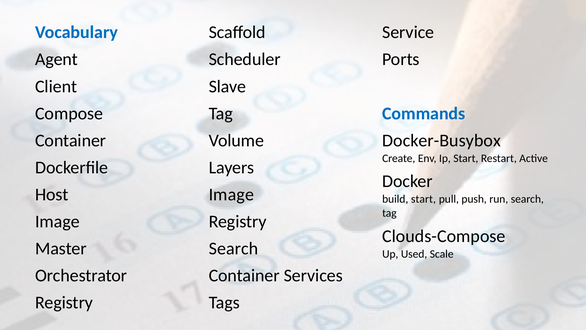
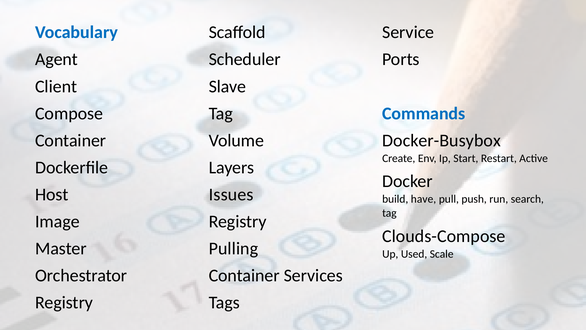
Image at (231, 194): Image -> Issues
build start: start -> have
Search at (233, 248): Search -> Pulling
